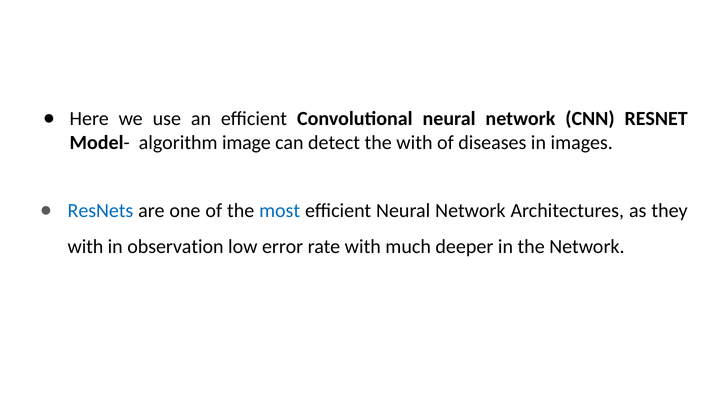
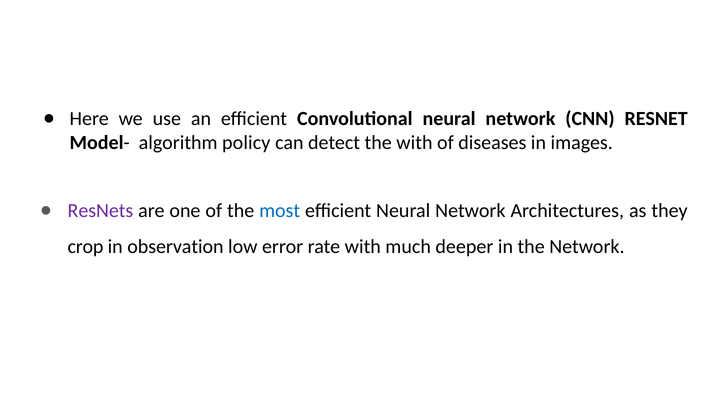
image: image -> policy
ResNets colour: blue -> purple
with at (85, 247): with -> crop
